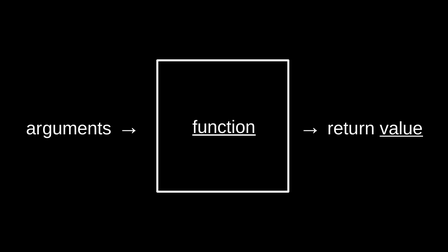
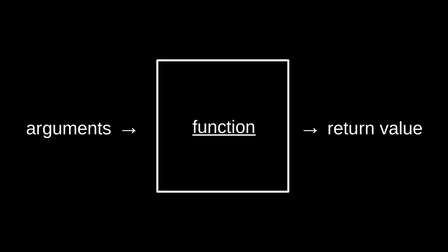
value underline: present -> none
